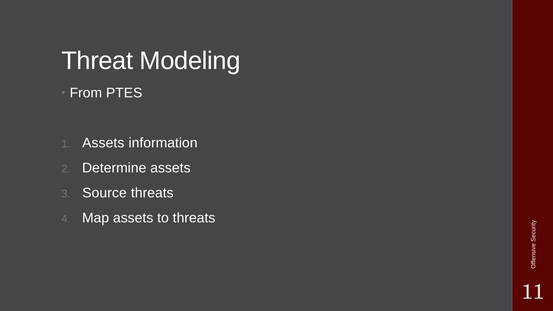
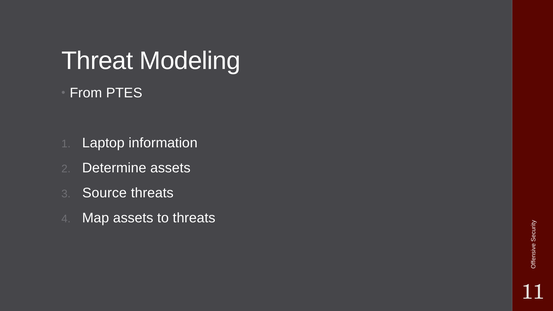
Assets at (103, 143): Assets -> Laptop
